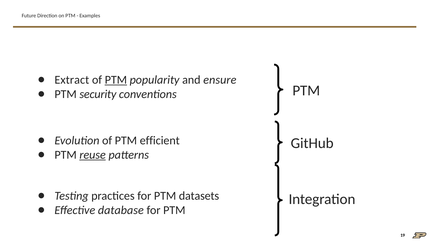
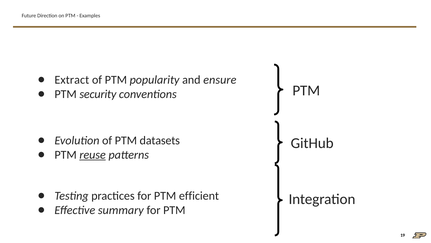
PTM at (116, 80) underline: present -> none
efficient: efficient -> datasets
datasets: datasets -> efficient
database: database -> summary
